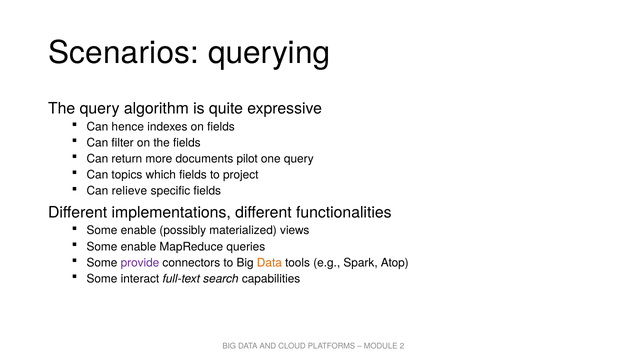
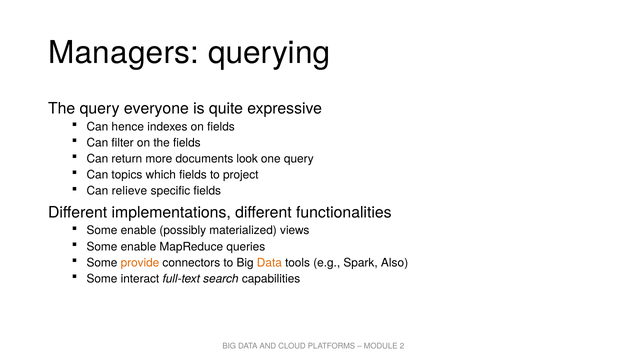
Scenarios: Scenarios -> Managers
algorithm: algorithm -> everyone
pilot: pilot -> look
provide colour: purple -> orange
Atop: Atop -> Also
